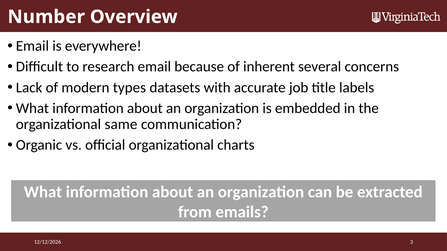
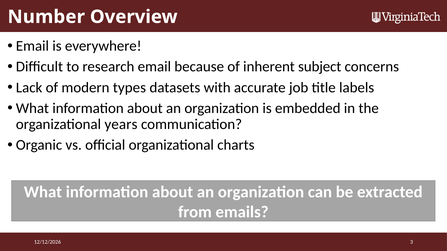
several: several -> subject
same: same -> years
